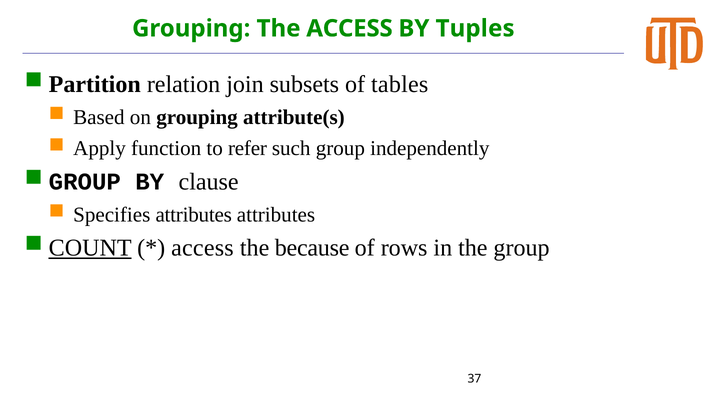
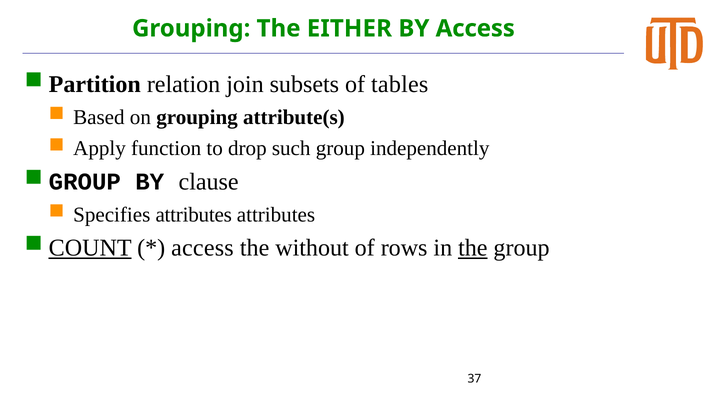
The ACCESS: ACCESS -> EITHER
BY Tuples: Tuples -> Access
refer: refer -> drop
because: because -> without
the at (473, 248) underline: none -> present
